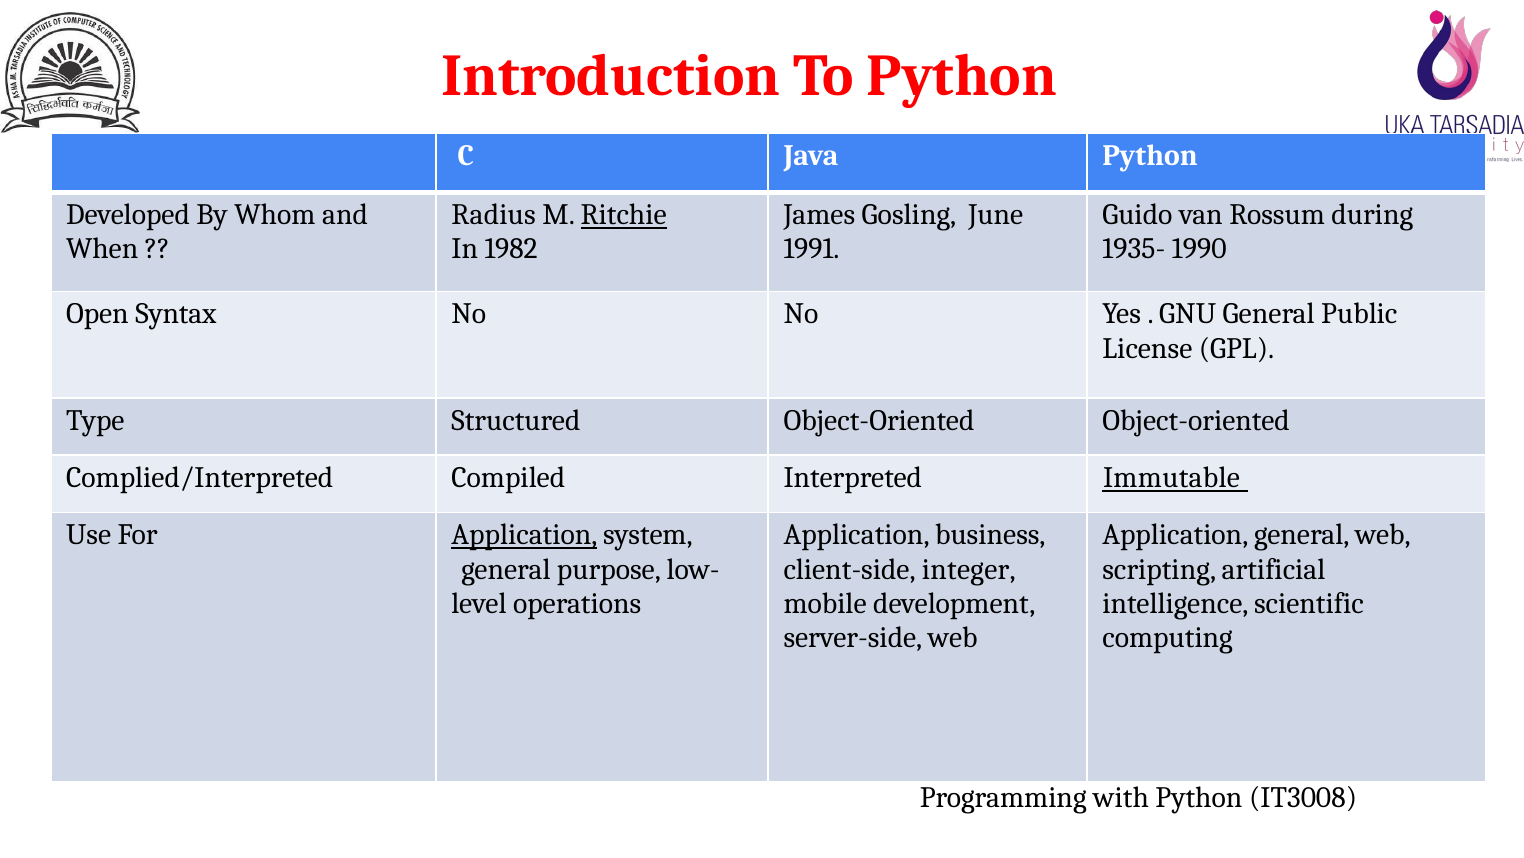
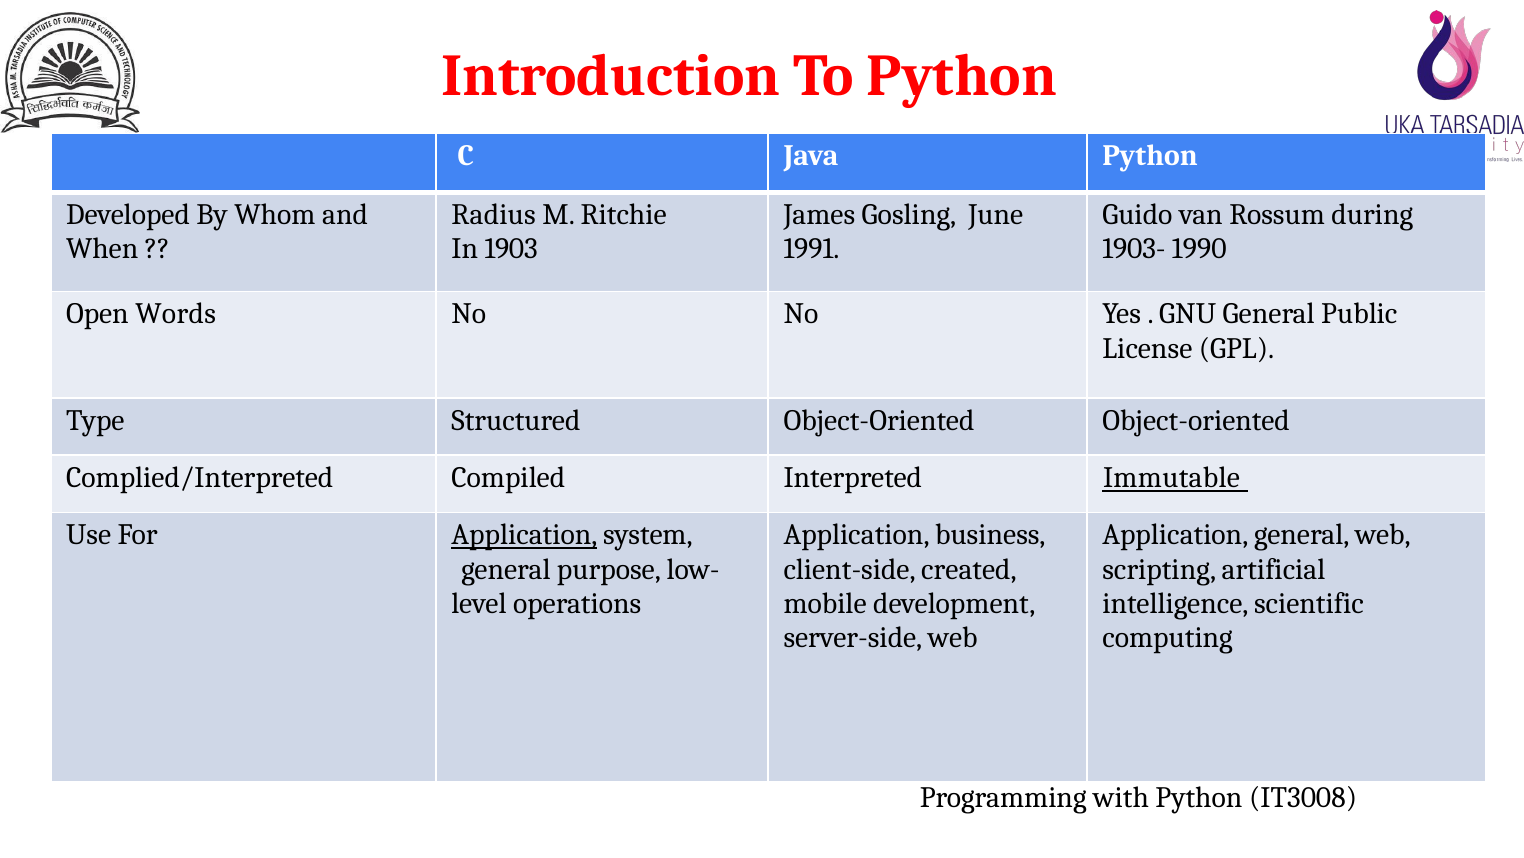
Ritchie underline: present -> none
1982: 1982 -> 1903
1935-: 1935- -> 1903-
Syntax: Syntax -> Words
integer: integer -> created
